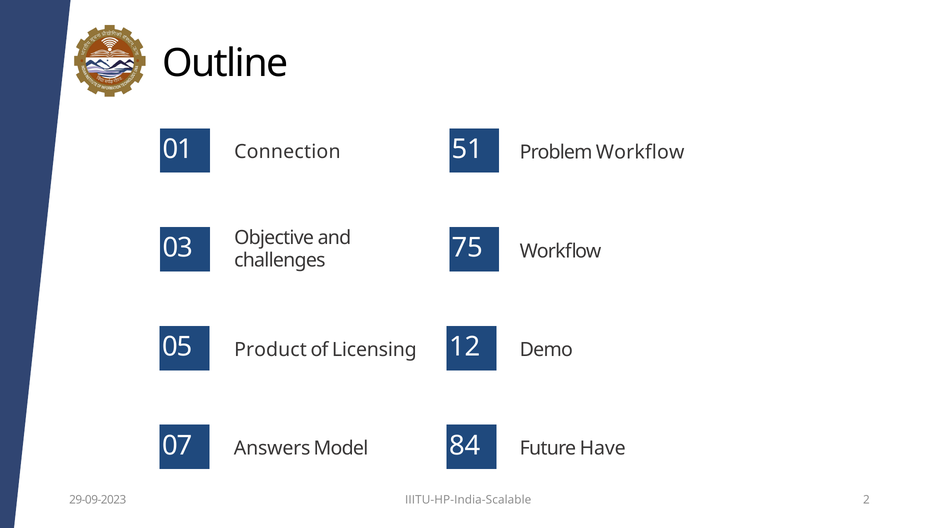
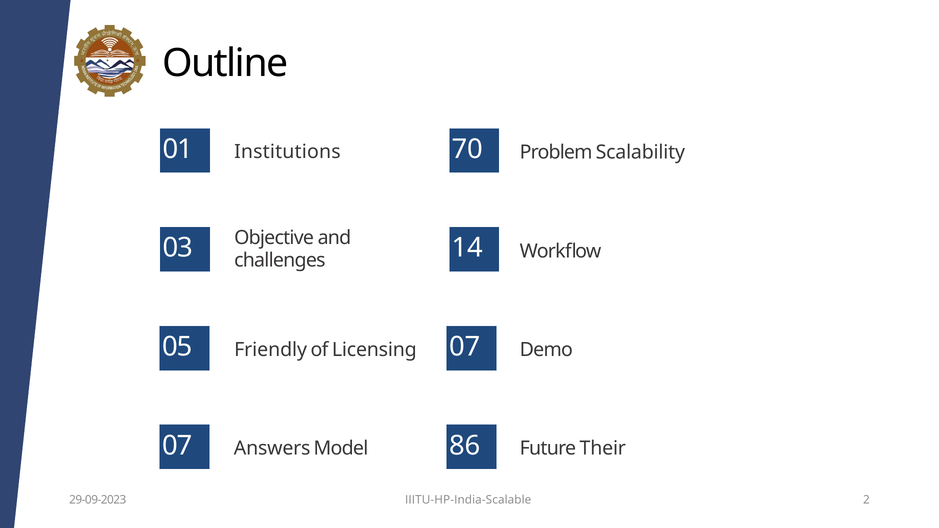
51: 51 -> 70
Connection: Connection -> Institutions
Problem Workflow: Workflow -> Scalability
75: 75 -> 14
05 12: 12 -> 07
Product: Product -> Friendly
84: 84 -> 86
Have: Have -> Their
